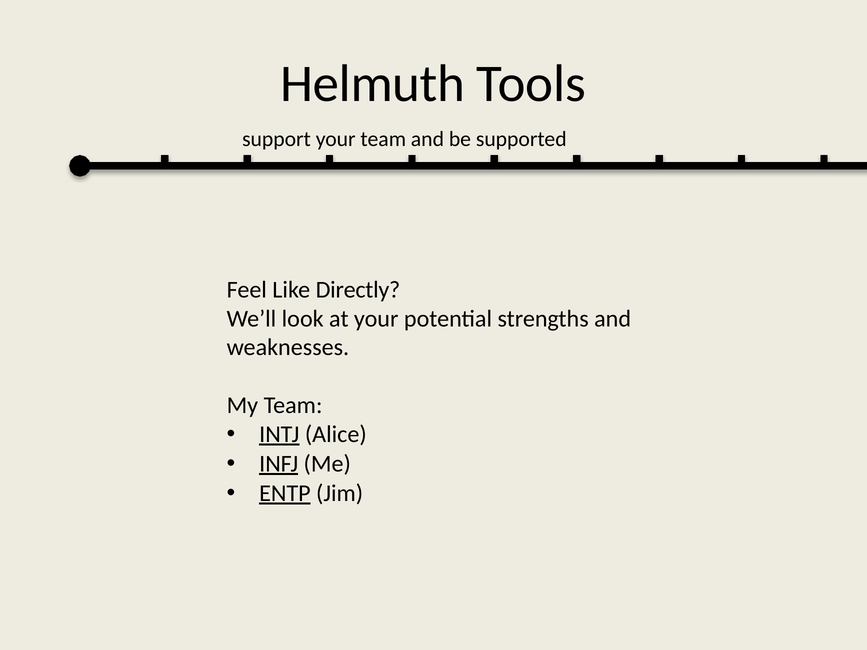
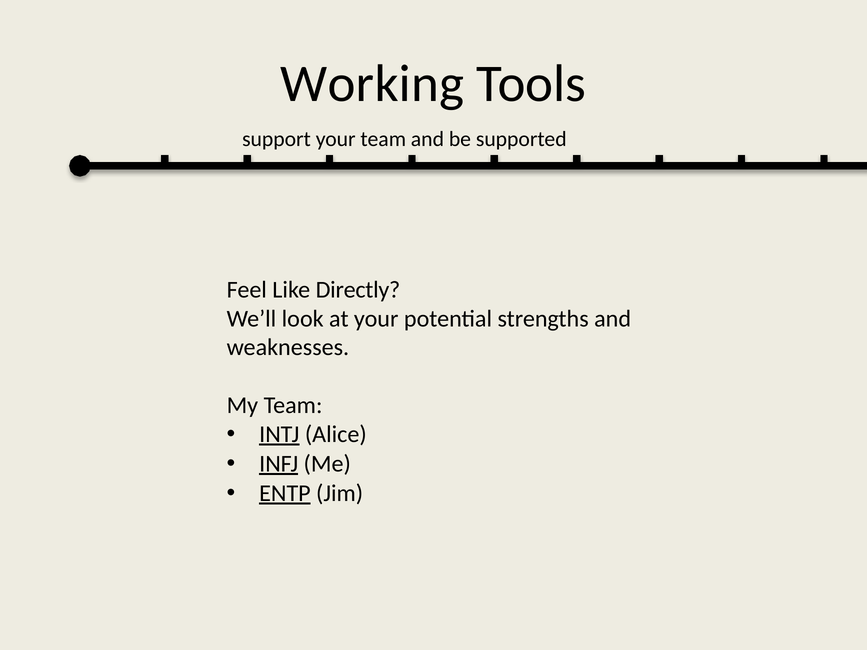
Helmuth: Helmuth -> Working
